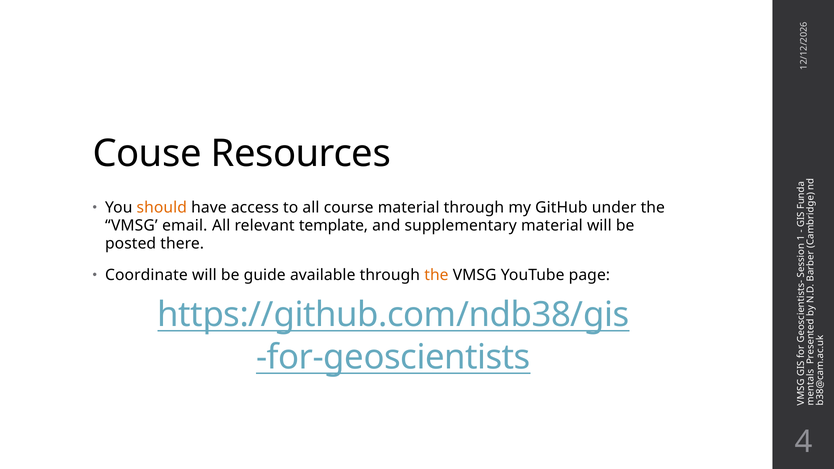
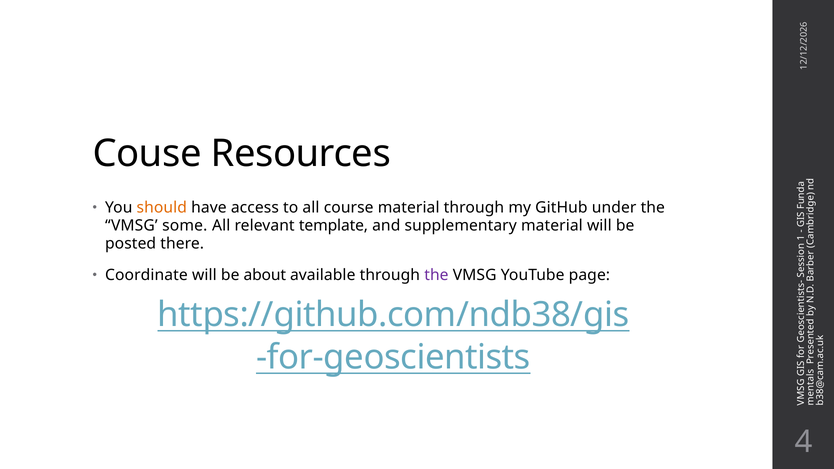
email: email -> some
guide: guide -> about
the at (436, 275) colour: orange -> purple
